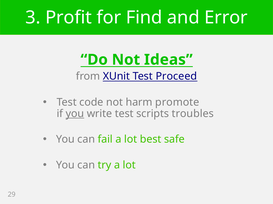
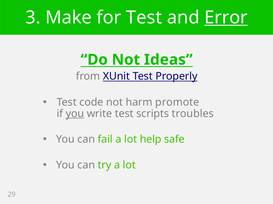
Profit: Profit -> Make
for Find: Find -> Test
Error underline: none -> present
Proceed: Proceed -> Properly
best: best -> help
